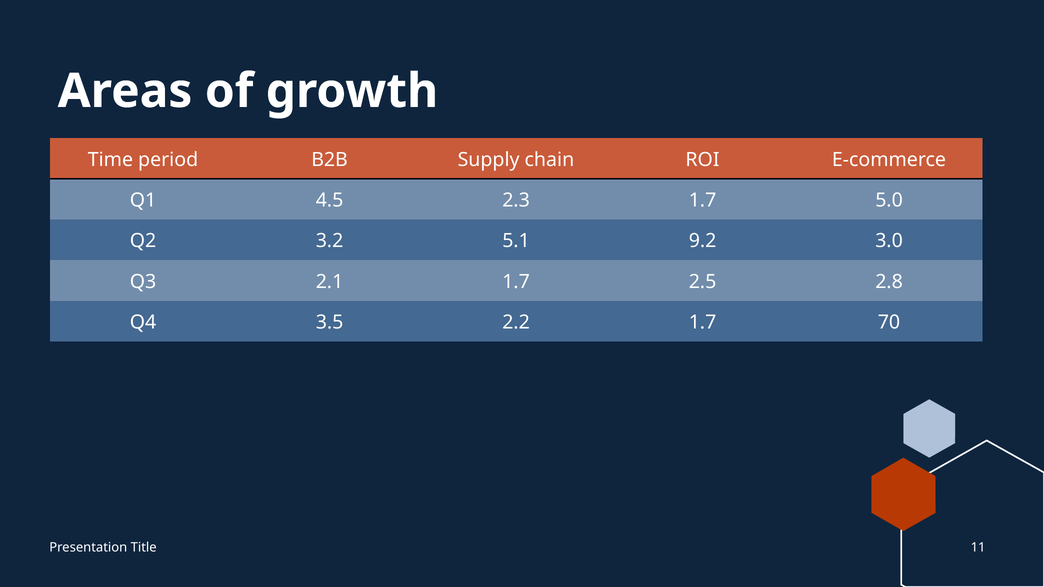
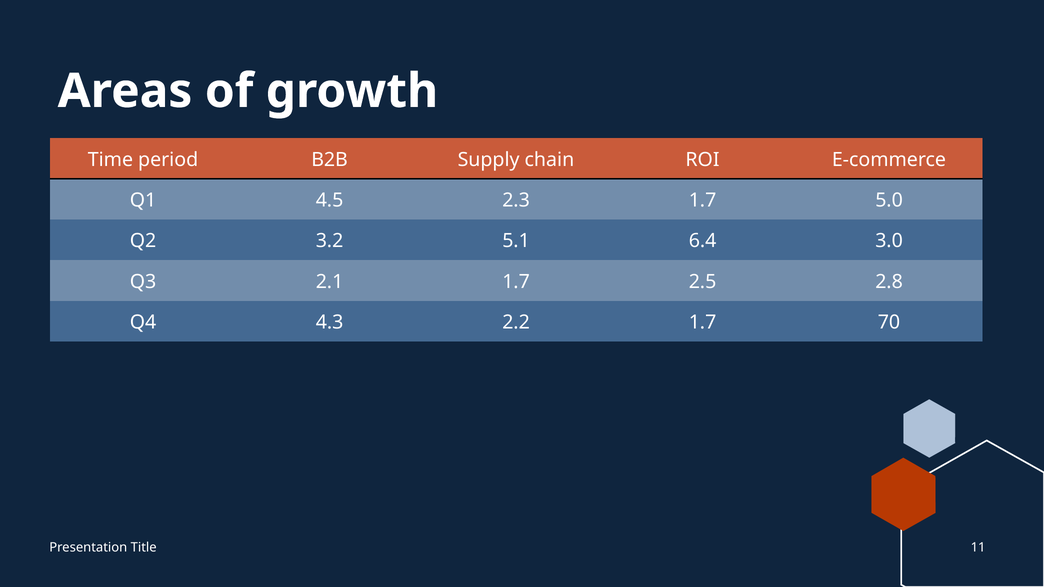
9.2: 9.2 -> 6.4
3.5: 3.5 -> 4.3
